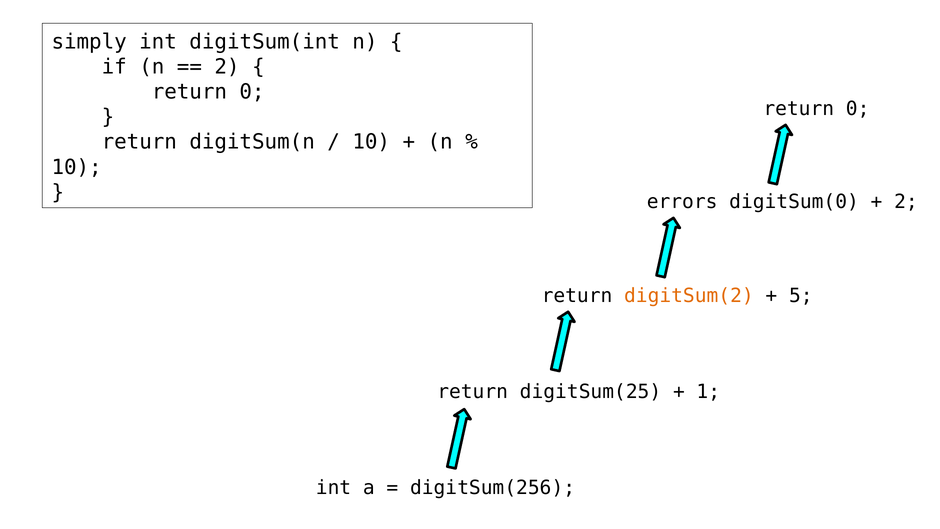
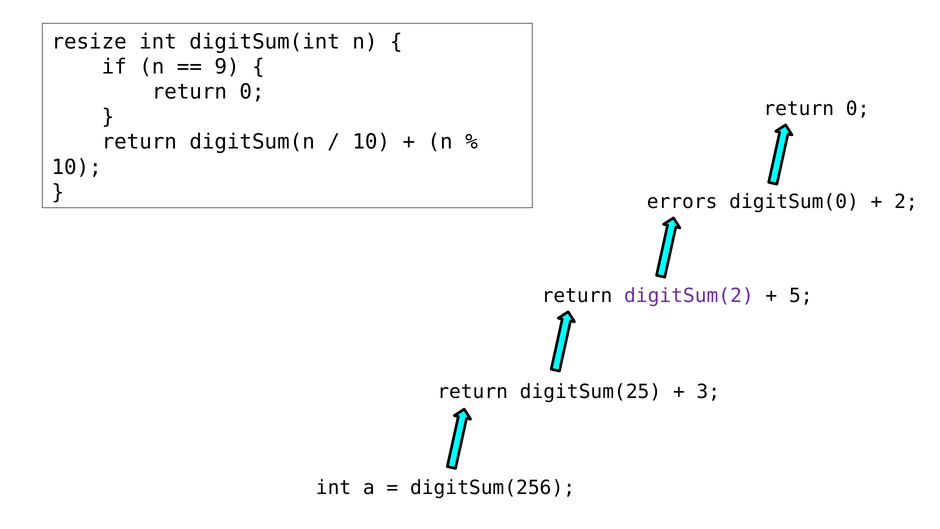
simply: simply -> resize
2 at (227, 67): 2 -> 9
digitSum(2 colour: orange -> purple
1: 1 -> 3
